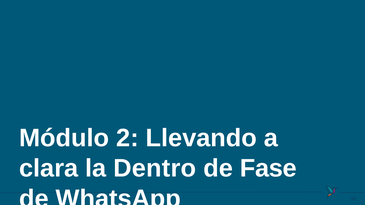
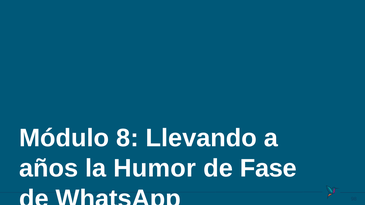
2: 2 -> 8
clara: clara -> años
Dentro: Dentro -> Humor
